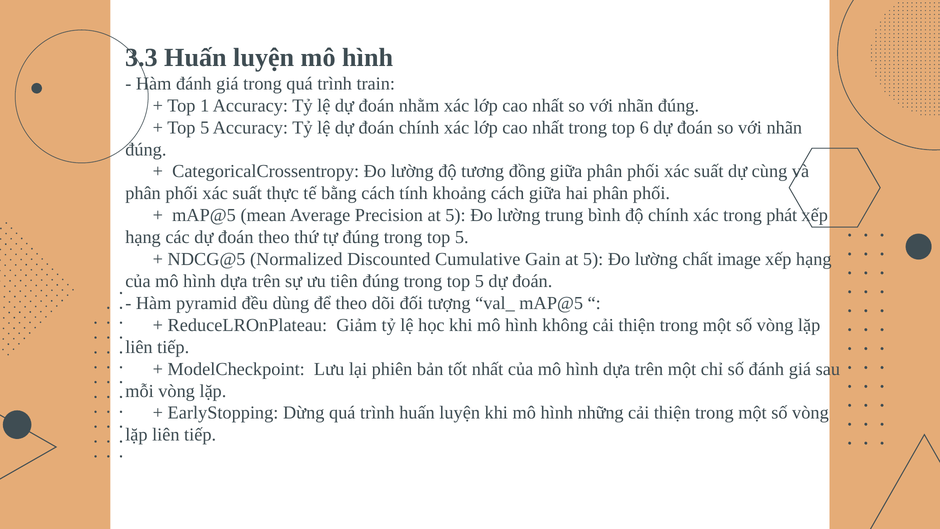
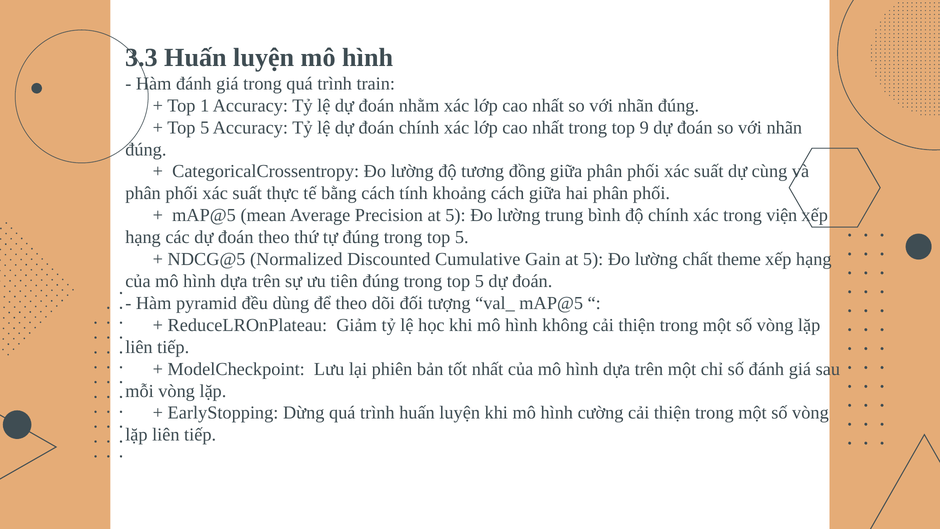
6: 6 -> 9
phát: phát -> viện
image: image -> theme
những: những -> cường
